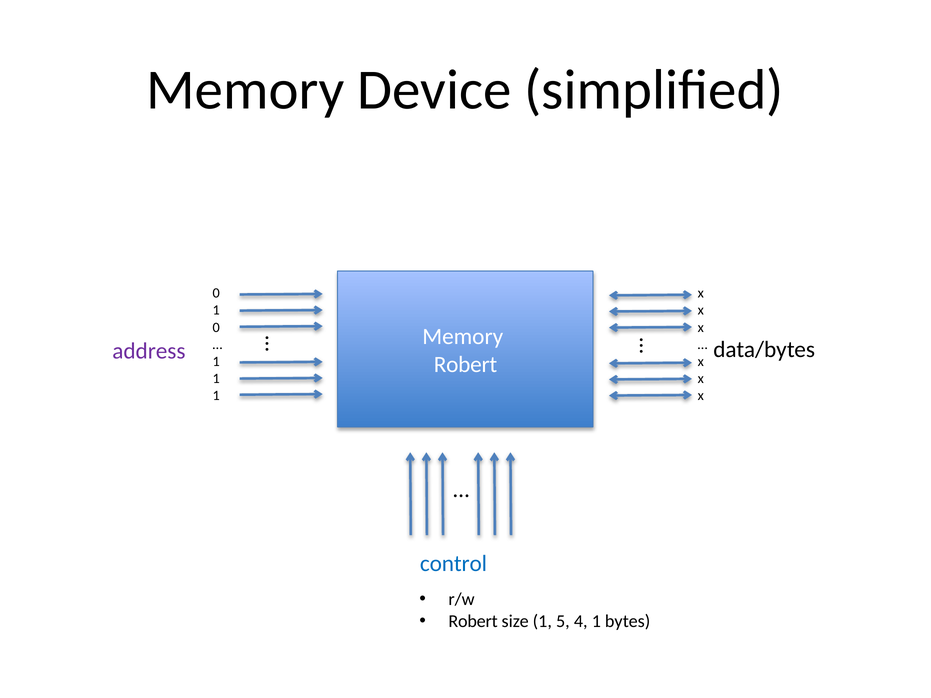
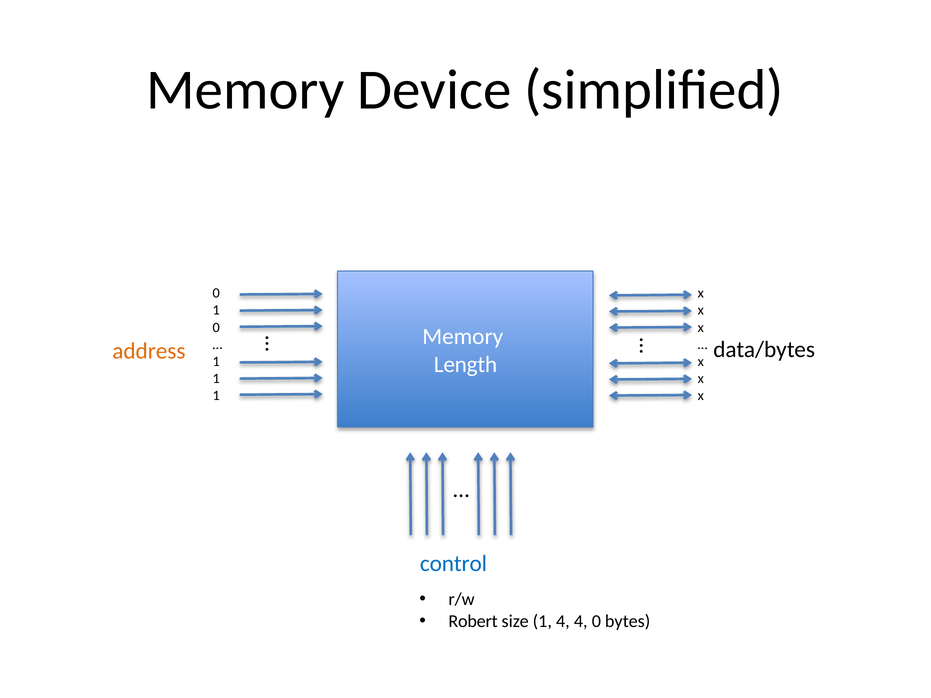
address colour: purple -> orange
Robert at (466, 365): Robert -> Length
1 5: 5 -> 4
4 1: 1 -> 0
